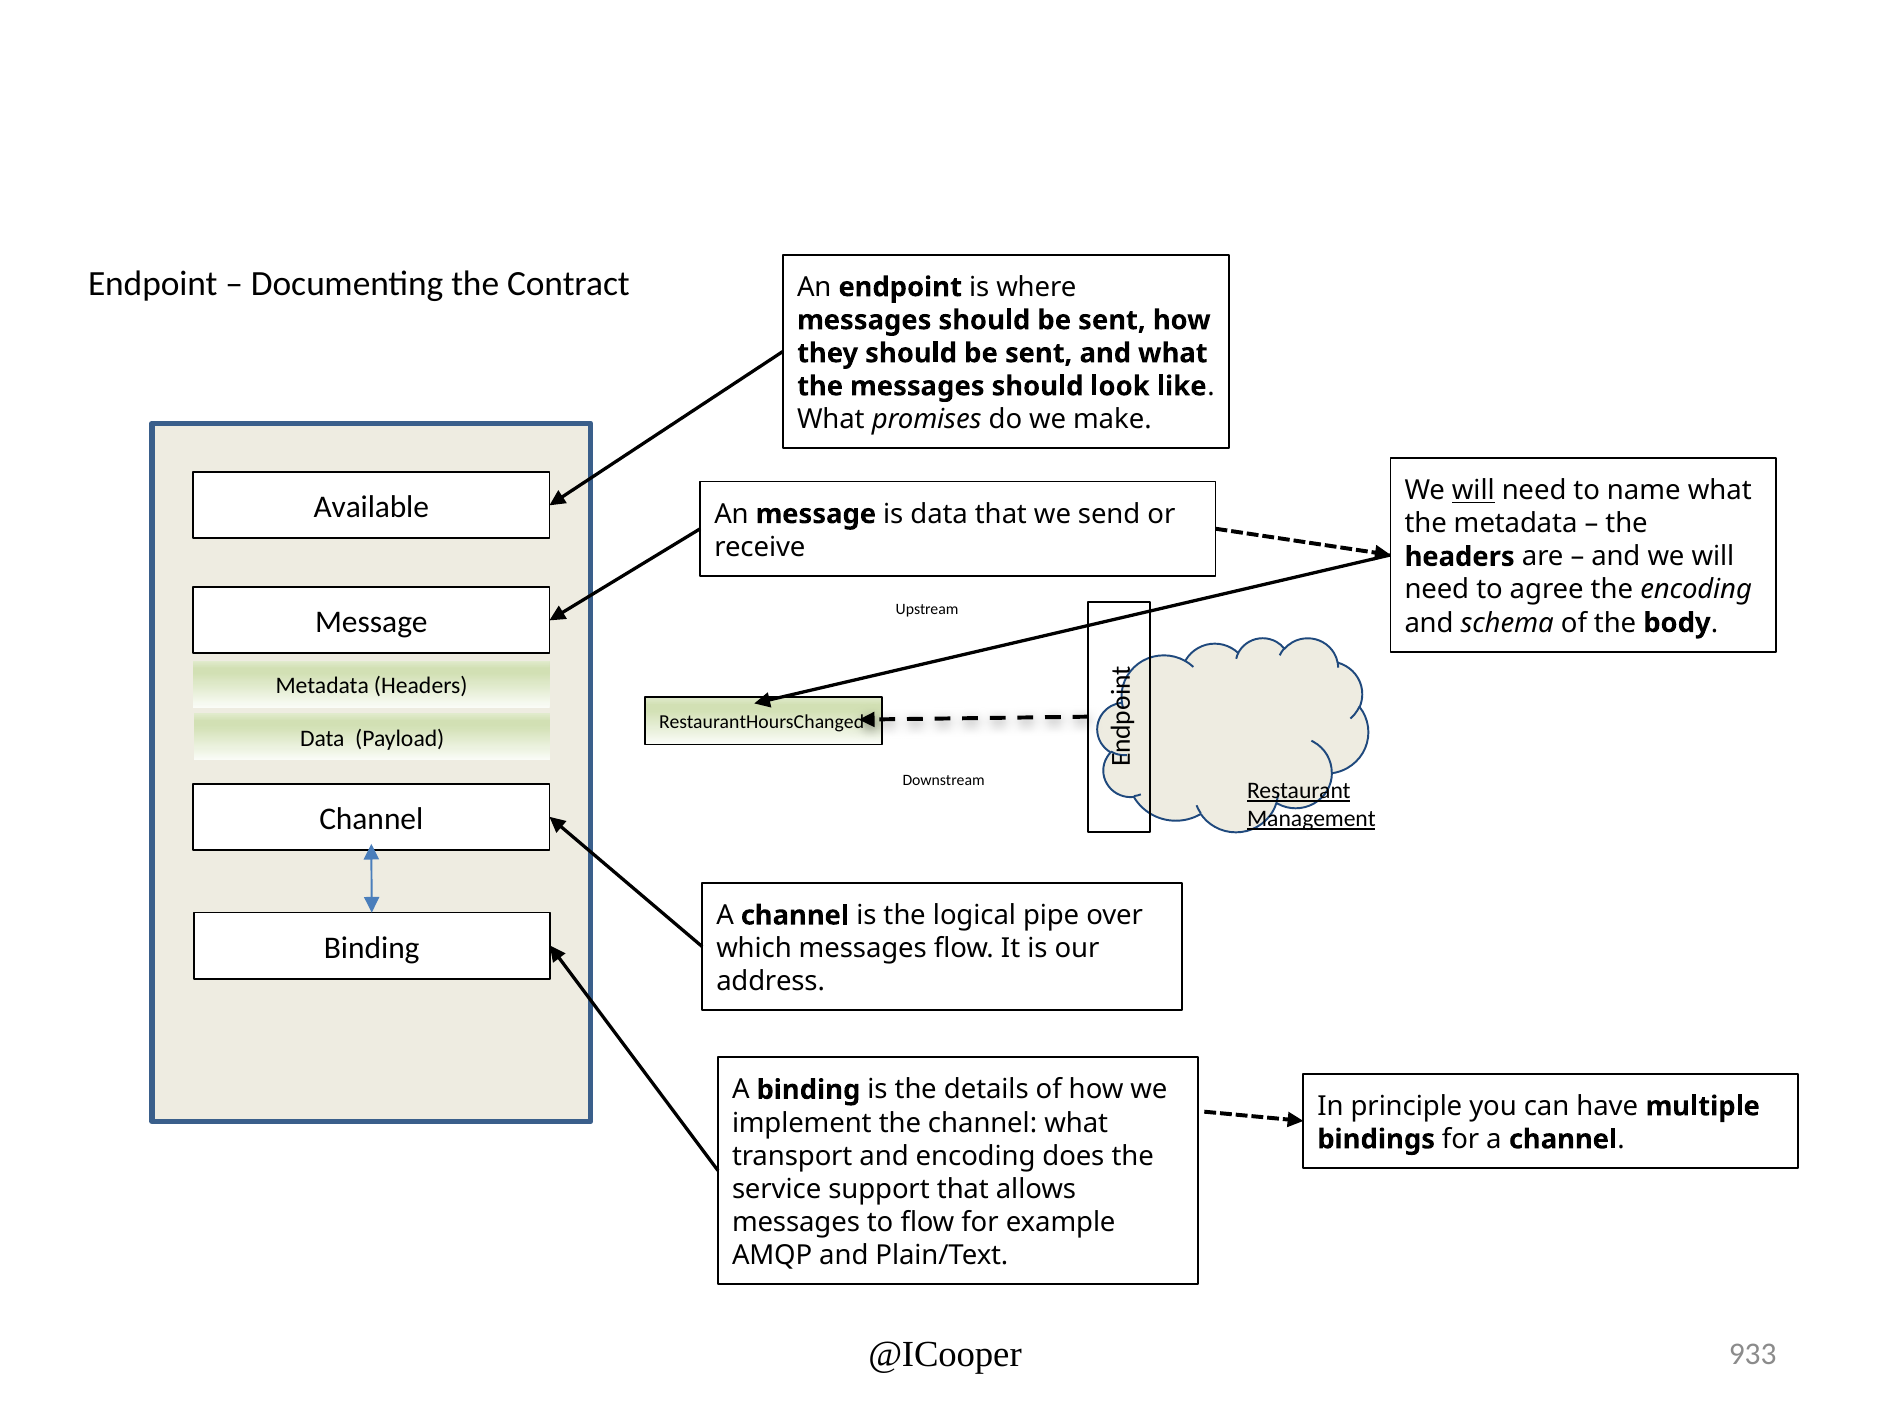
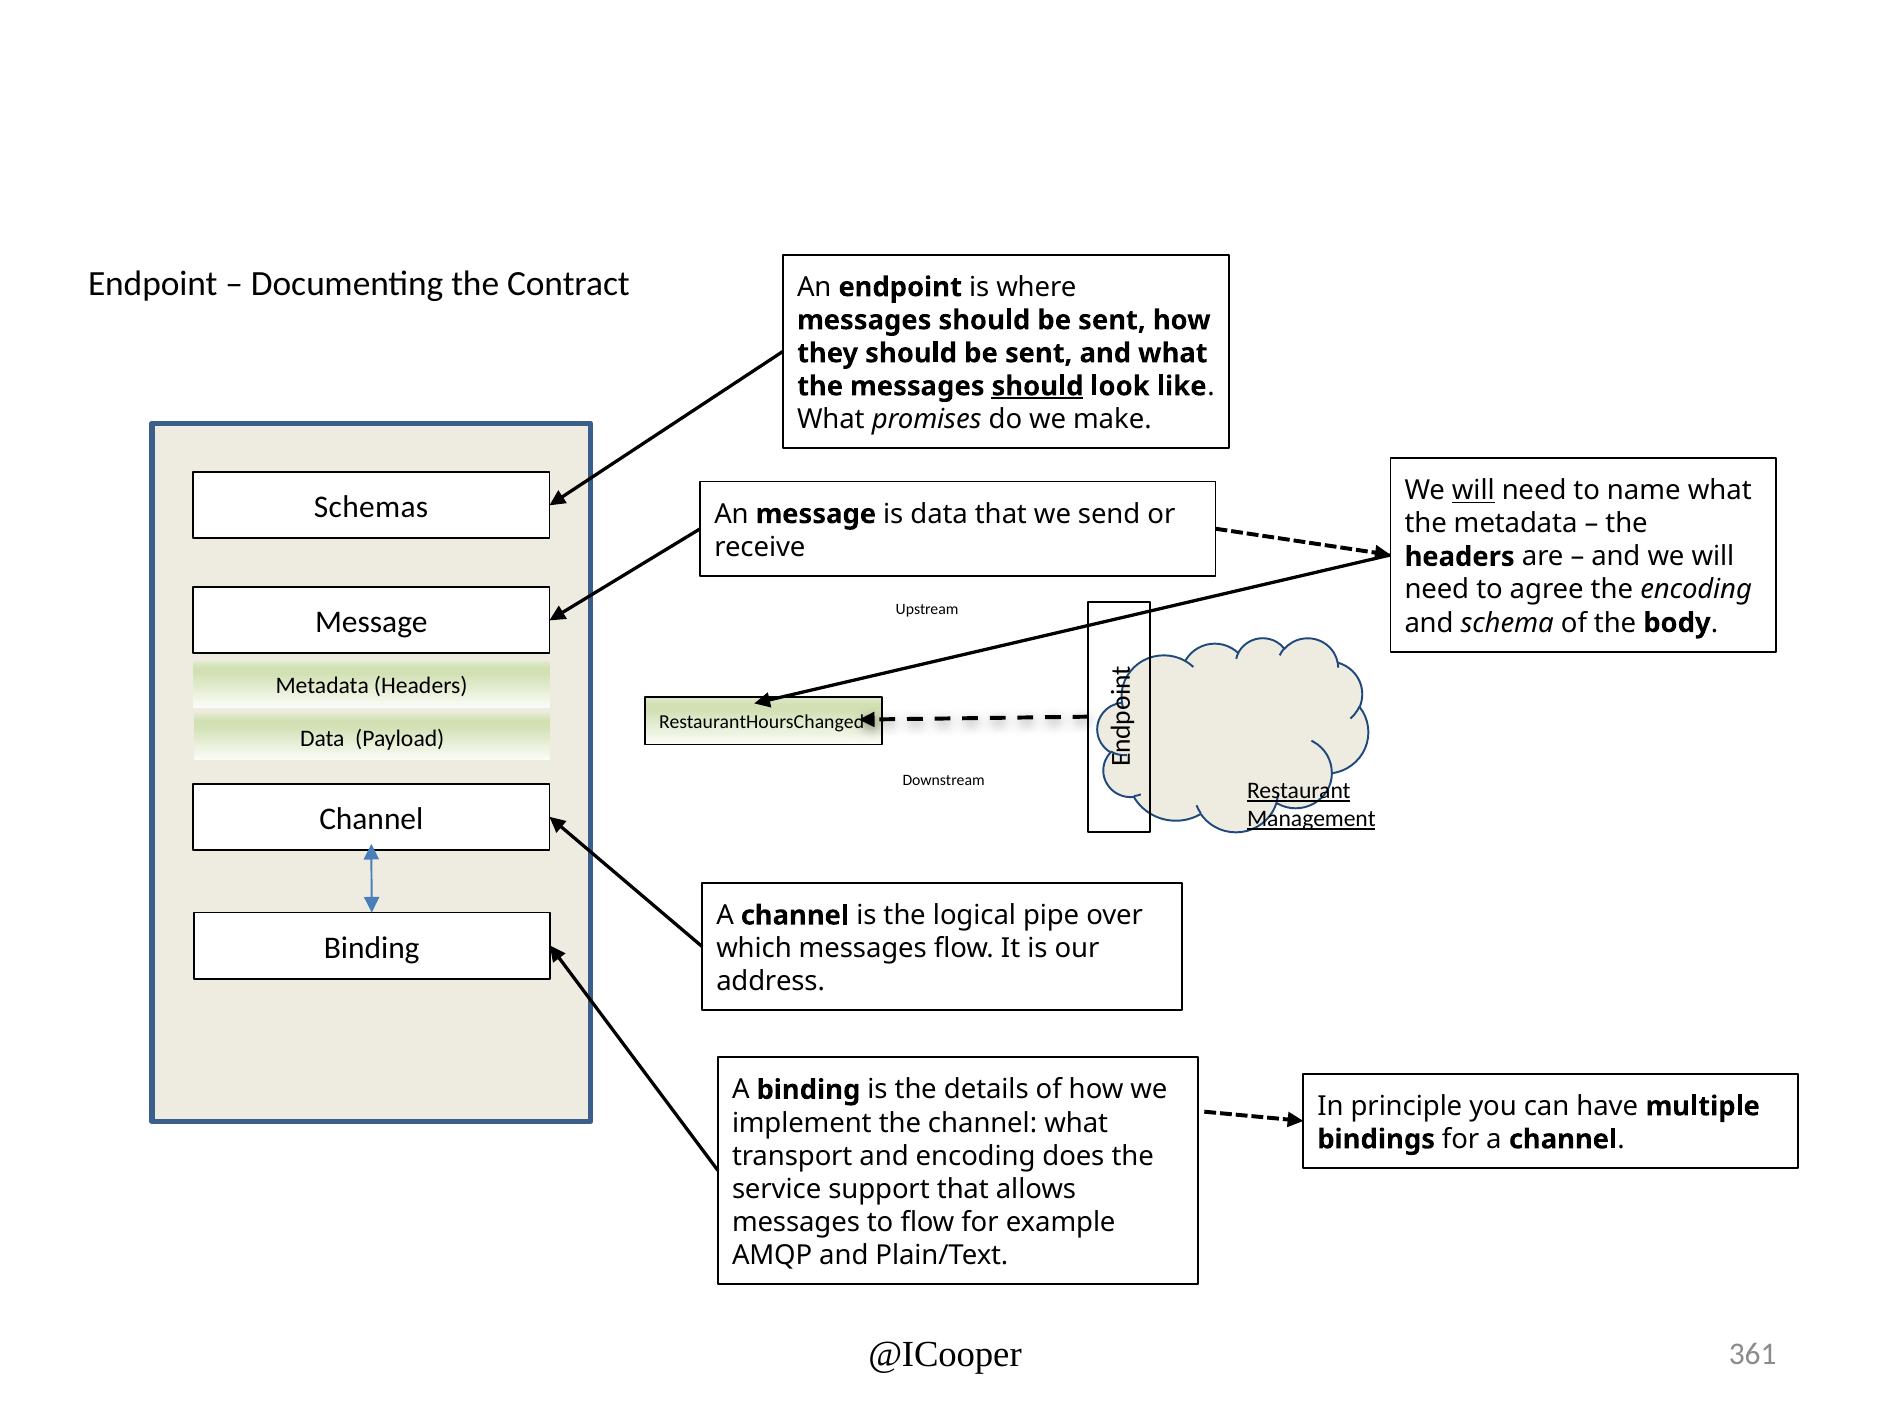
should at (1038, 386) underline: none -> present
Available: Available -> Schemas
933: 933 -> 361
